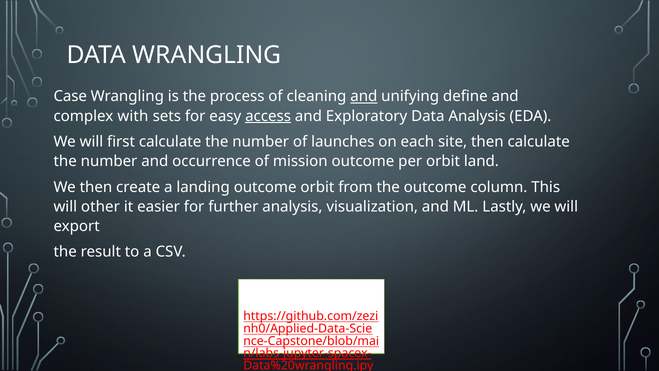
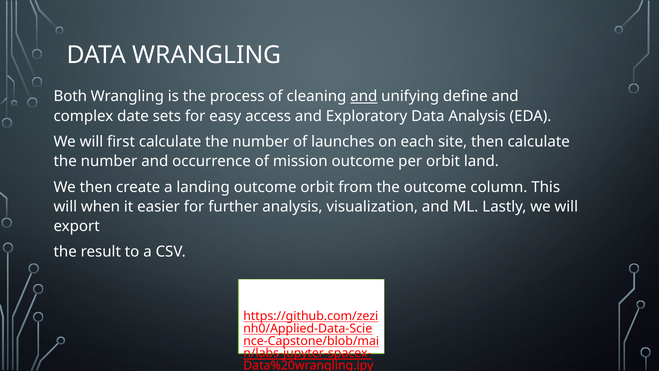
Case: Case -> Both
with: with -> date
access underline: present -> none
other: other -> when
